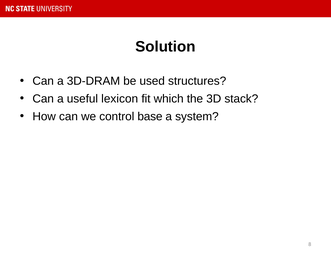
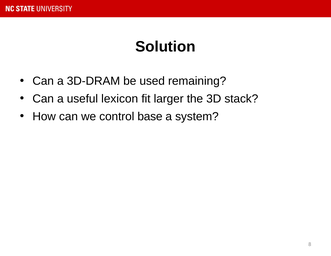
structures: structures -> remaining
which: which -> larger
